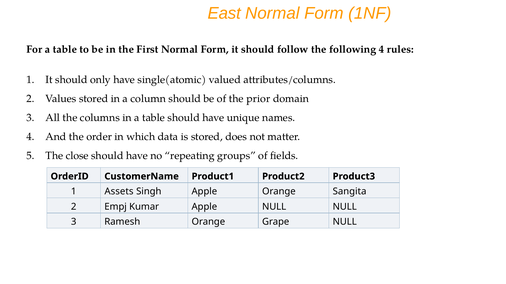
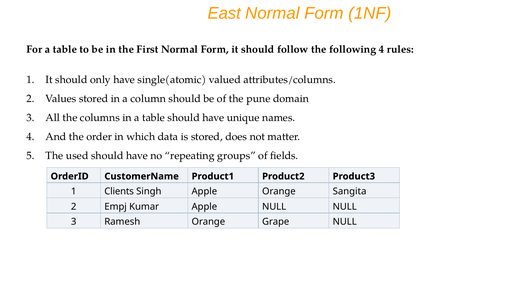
prior: prior -> pune
close: close -> used
Assets: Assets -> Clients
